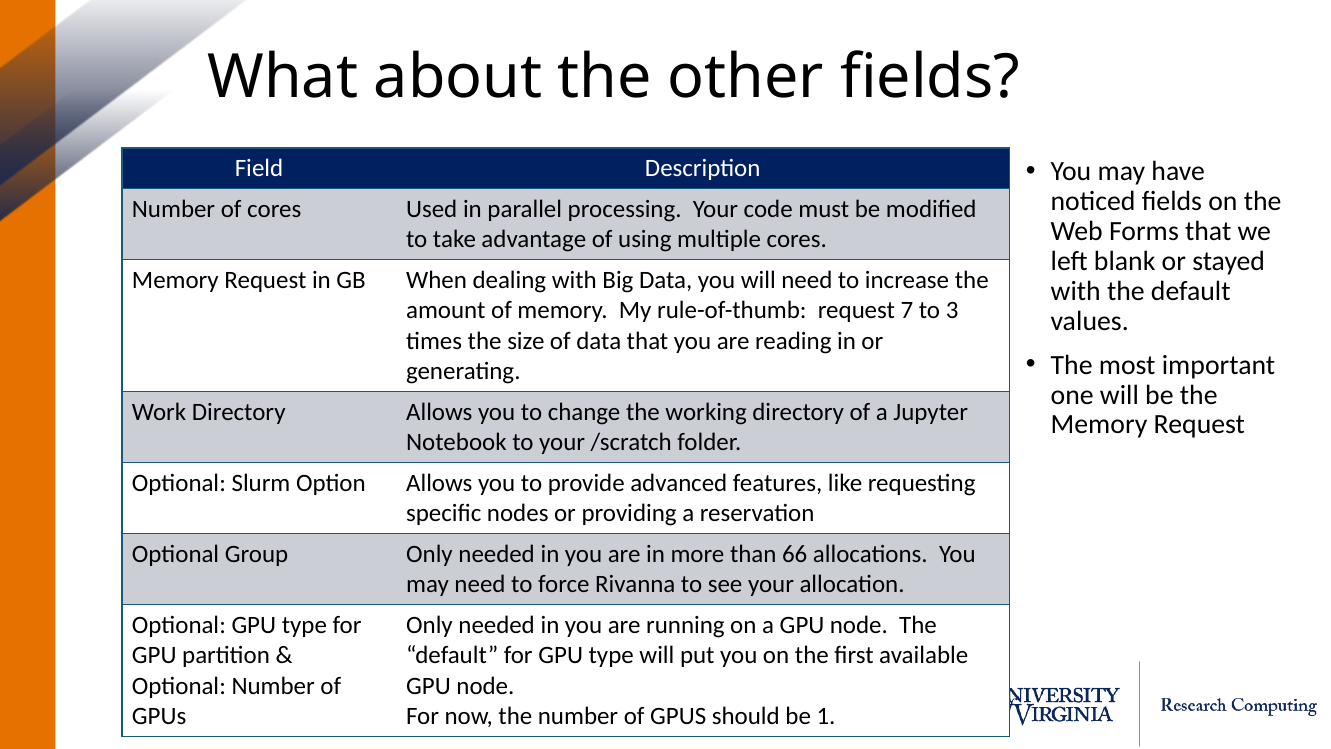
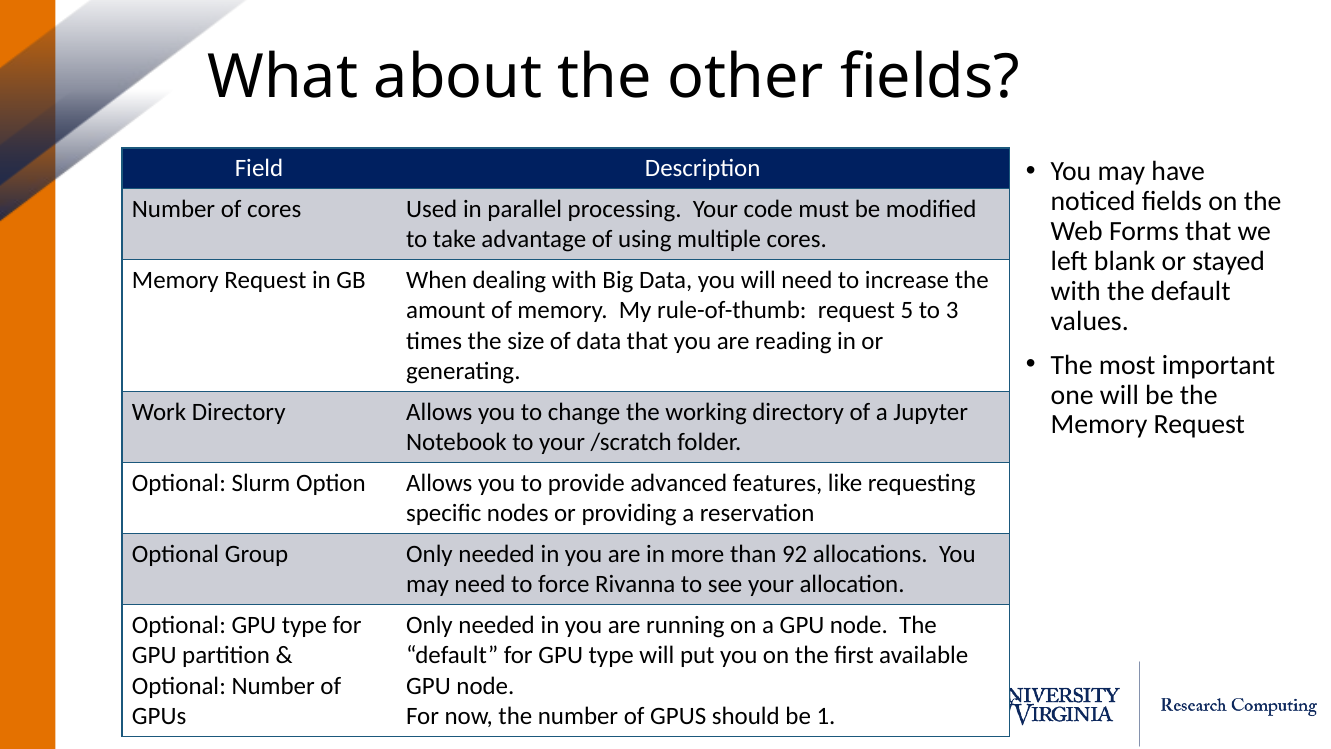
7: 7 -> 5
66: 66 -> 92
